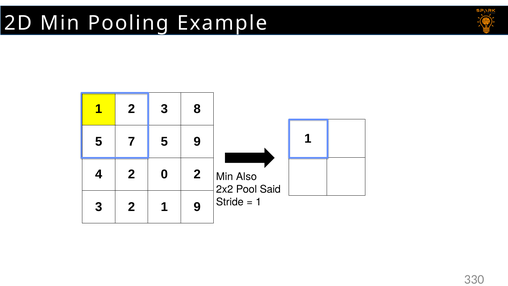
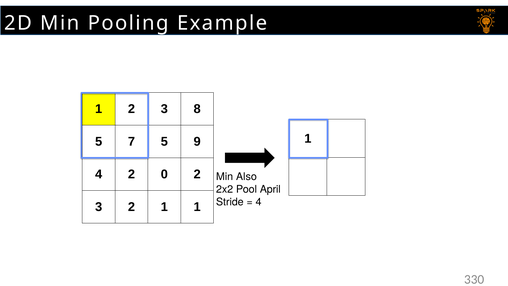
Said: Said -> April
1 at (259, 202): 1 -> 4
2 1 9: 9 -> 1
